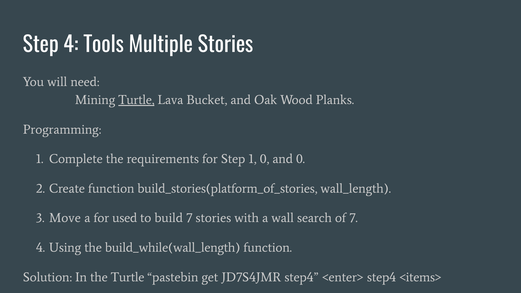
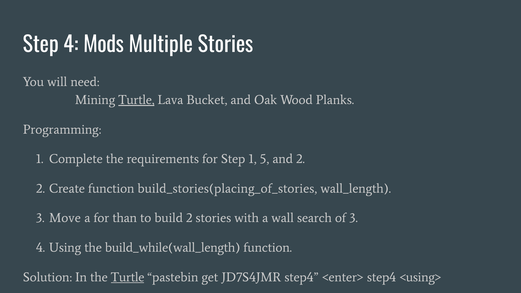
Tools: Tools -> Mods
1 0: 0 -> 5
and 0: 0 -> 2
build_stories(platform_of_stories: build_stories(platform_of_stories -> build_stories(placing_of_stories
used: used -> than
build 7: 7 -> 2
of 7: 7 -> 3
Turtle at (128, 277) underline: none -> present
<items>: <items> -> <using>
